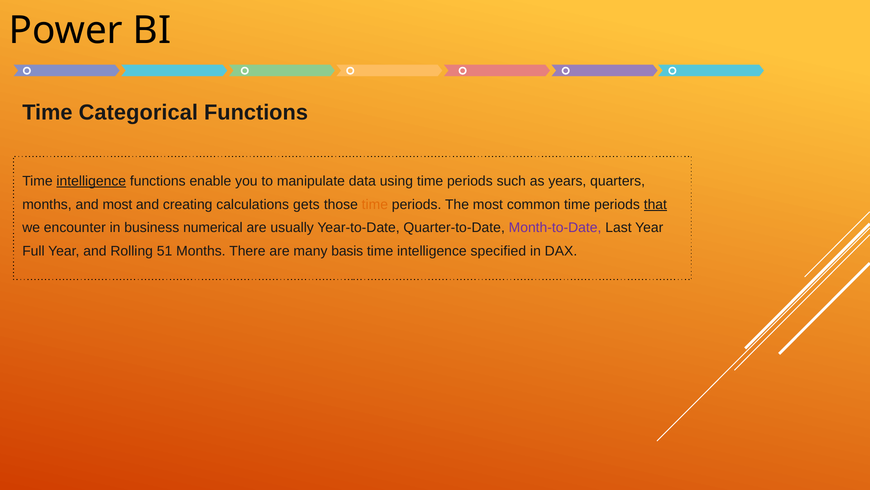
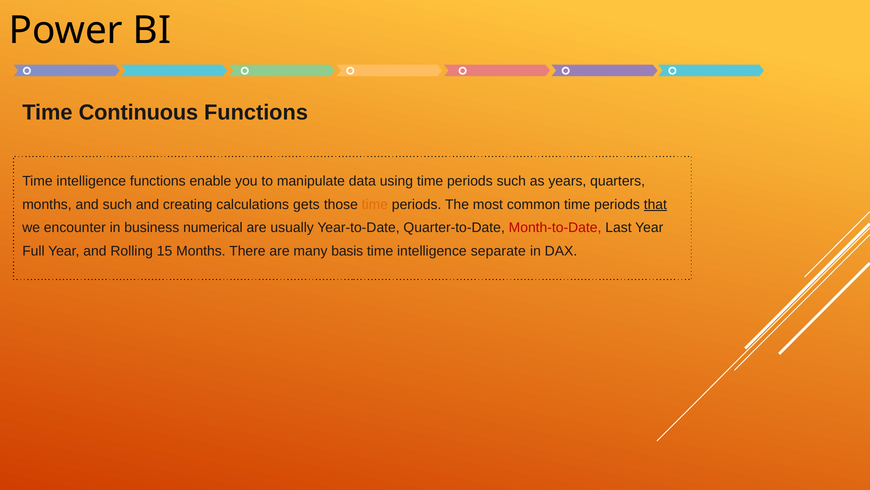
Categorical: Categorical -> Continuous
intelligence at (91, 181) underline: present -> none
and most: most -> such
Month-to-Date colour: purple -> red
51: 51 -> 15
specified: specified -> separate
